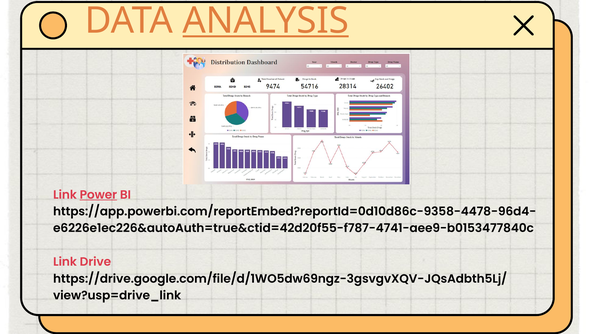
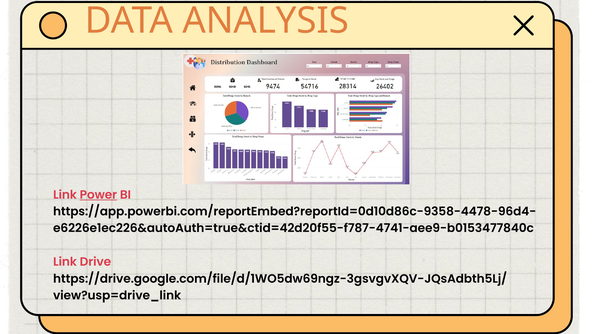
ANALYSIS underline: present -> none
